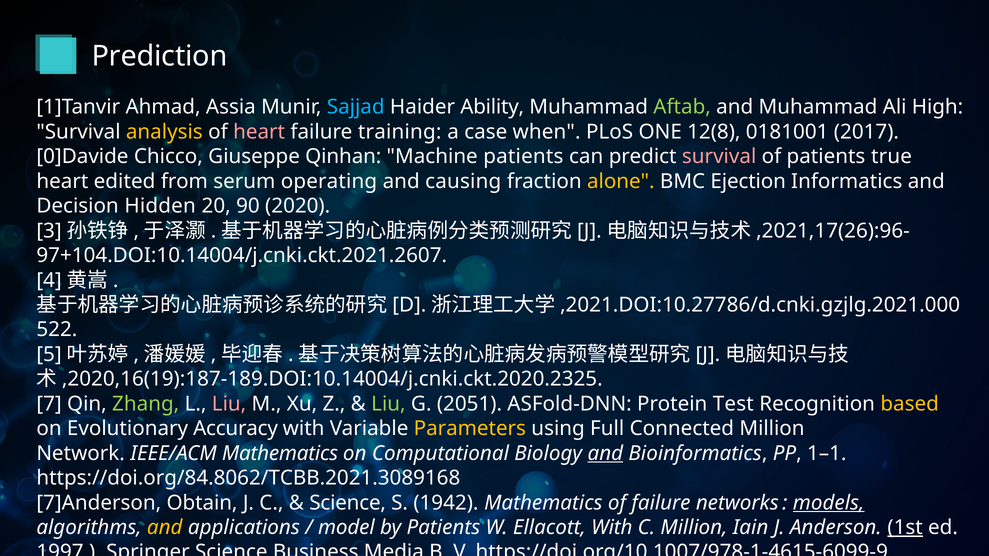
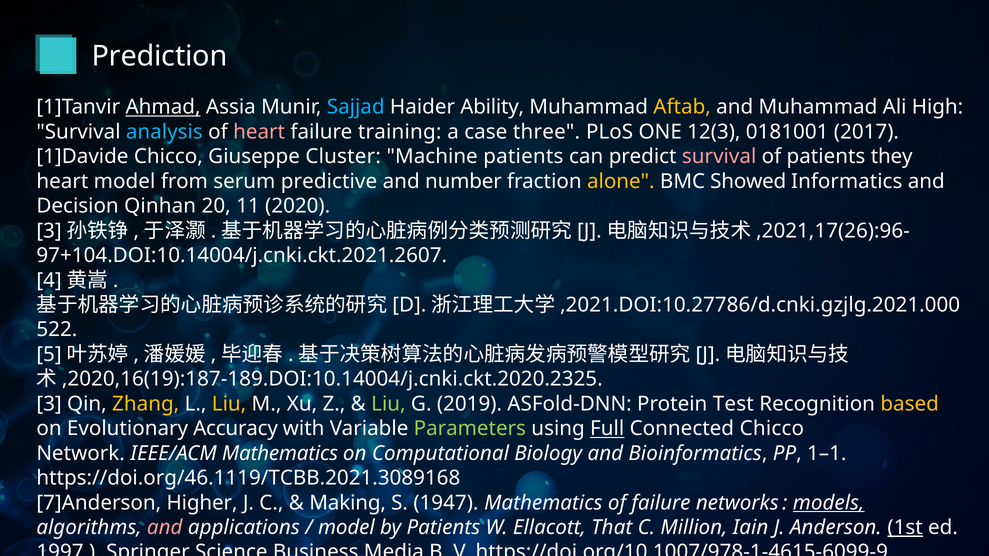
Ahmad underline: none -> present
Aftab colour: light green -> yellow
analysis colour: yellow -> light blue
when: when -> three
12(8: 12(8 -> 12(3
0]Davide: 0]Davide -> 1]Davide
Qinhan: Qinhan -> Cluster
true: true -> they
heart edited: edited -> model
operating: operating -> predictive
causing: causing -> number
Ejection: Ejection -> Showed
Hidden: Hidden -> Qinhan
90: 90 -> 11
7 at (49, 404): 7 -> 3
Zhang colour: light green -> yellow
Liu at (229, 404) colour: pink -> yellow
2051: 2051 -> 2019
Parameters colour: yellow -> light green
Full underline: none -> present
Connected Million: Million -> Chicco
and at (605, 454) underline: present -> none
https://doi.org/84.8062/TCBB.2021.3089168: https://doi.org/84.8062/TCBB.2021.3089168 -> https://doi.org/46.1119/TCBB.2021.3089168
Obtain: Obtain -> Higher
Science at (348, 503): Science -> Making
1942: 1942 -> 1947
and at (165, 528) colour: yellow -> pink
Ellacott With: With -> That
